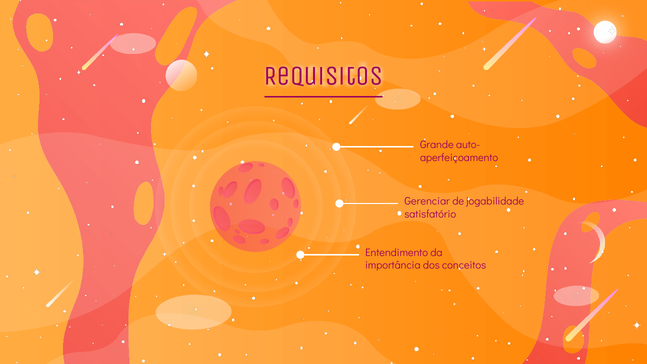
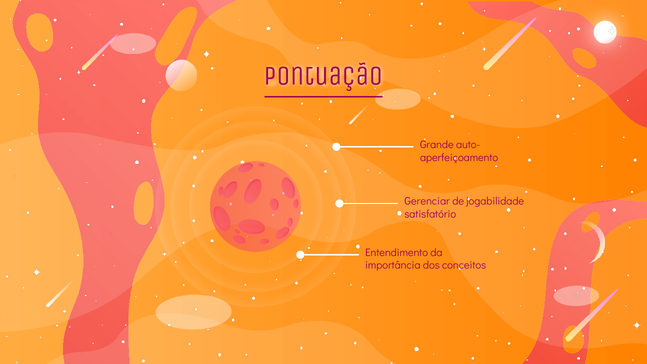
Requisitos: Requisitos -> Pontuação
